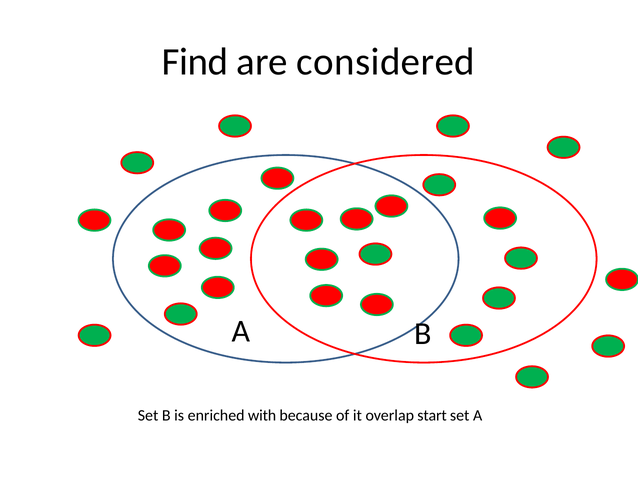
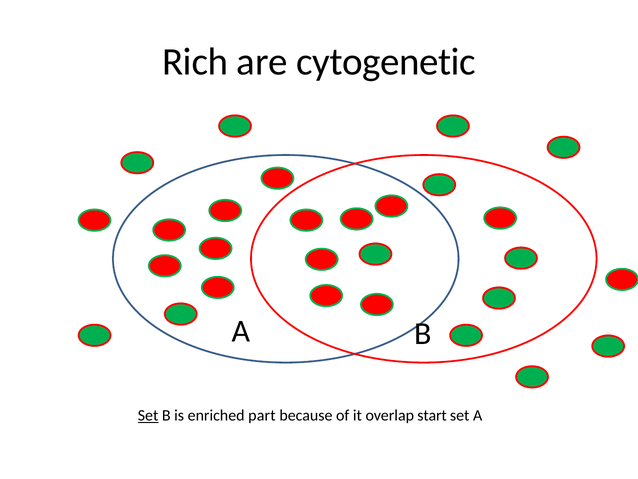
Find: Find -> Rich
considered: considered -> cytogenetic
Set at (148, 415) underline: none -> present
with: with -> part
